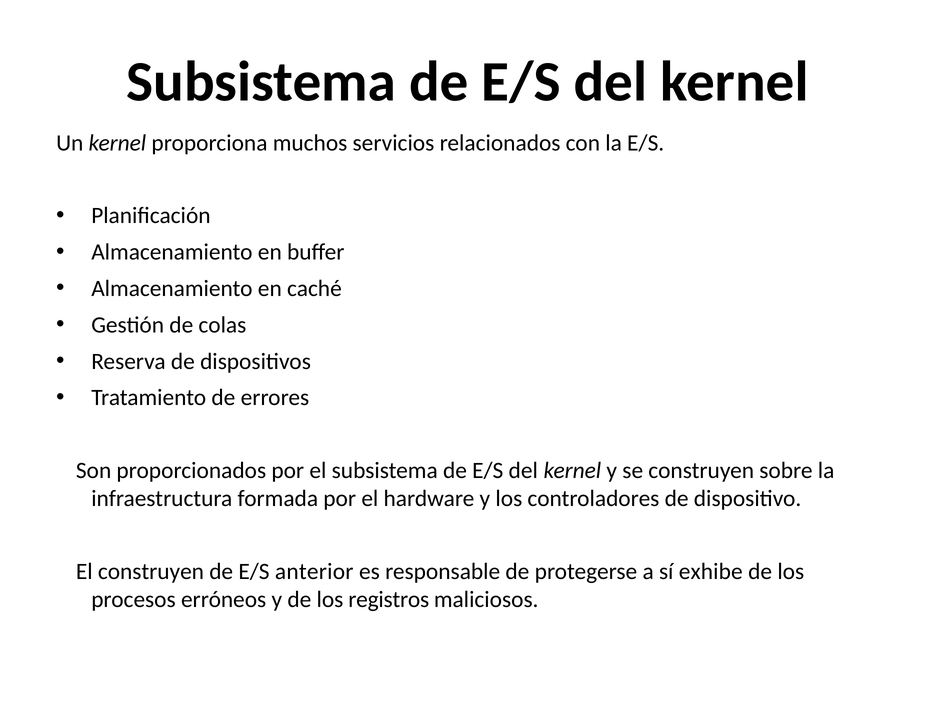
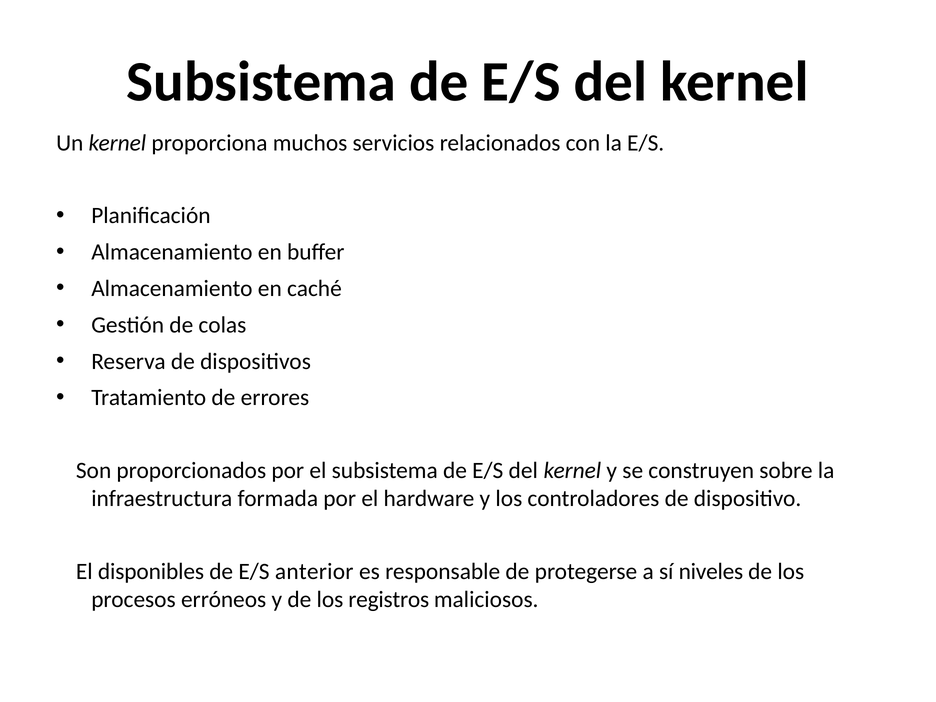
El construyen: construyen -> disponibles
exhibe: exhibe -> niveles
